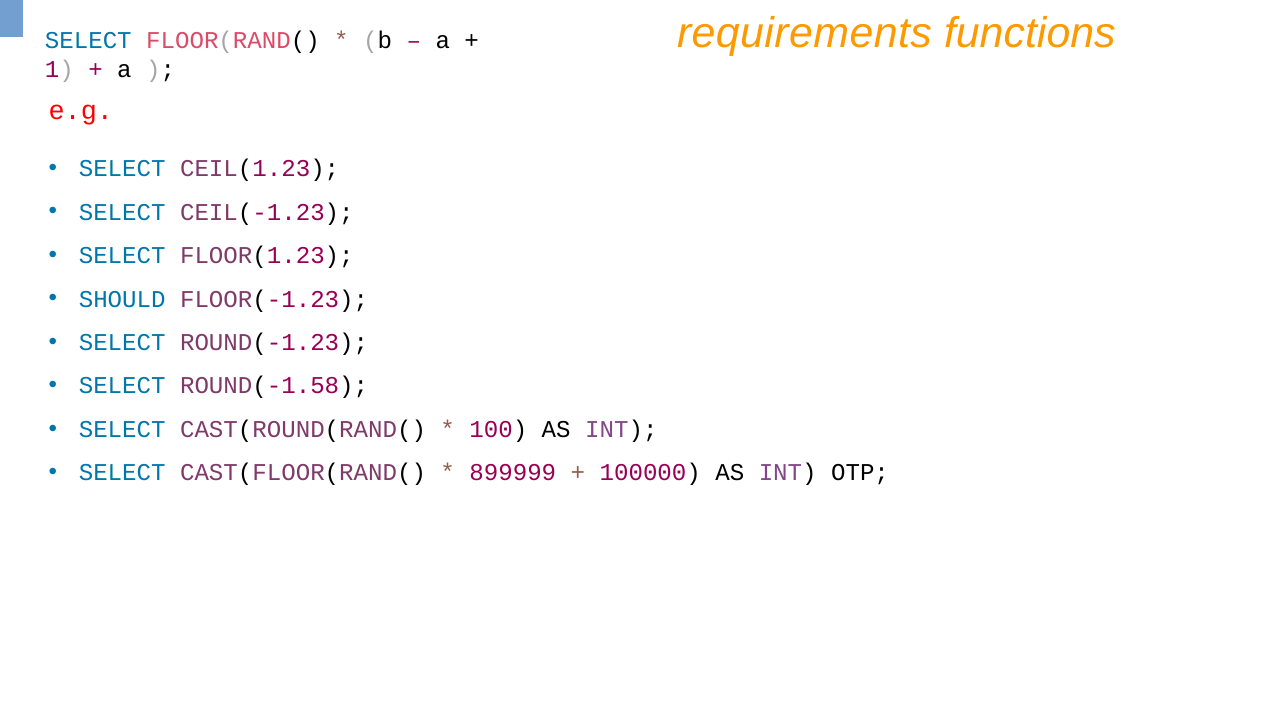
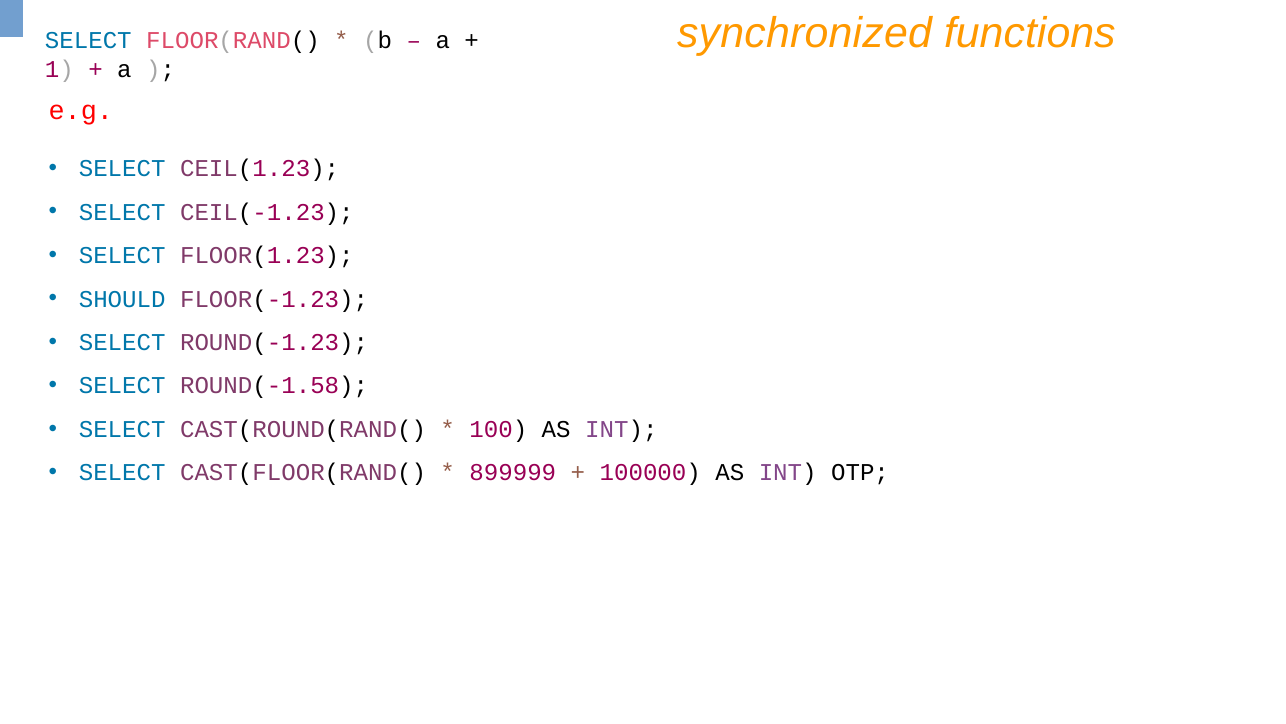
requirements: requirements -> synchronized
